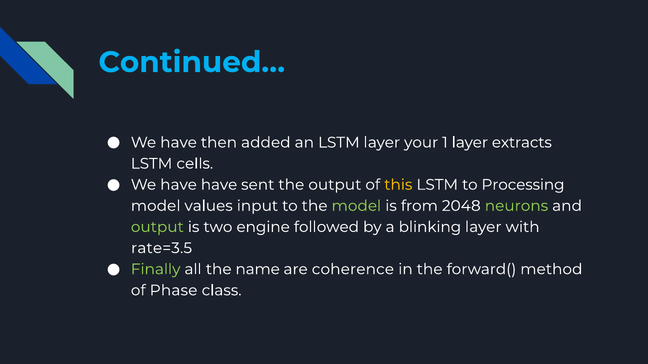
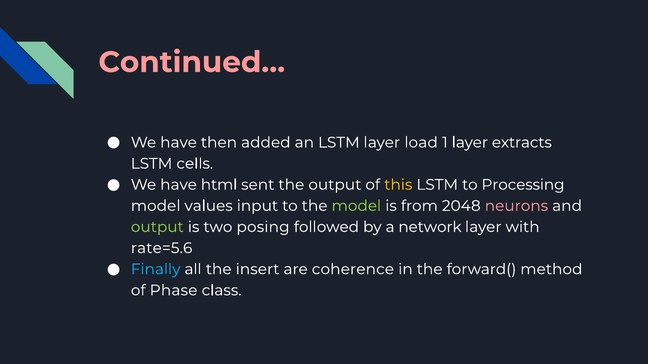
Continued… colour: light blue -> pink
your: your -> load
have have: have -> html
neurons colour: light green -> pink
engine: engine -> posing
blinking: blinking -> network
rate=3.5: rate=3.5 -> rate=5.6
Finally colour: light green -> light blue
name: name -> insert
